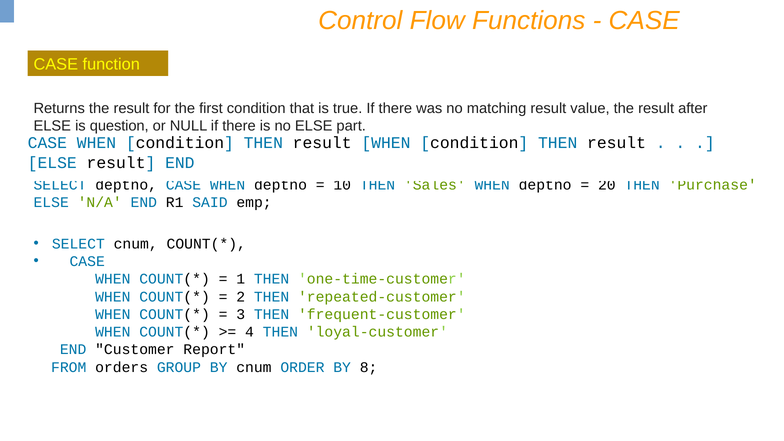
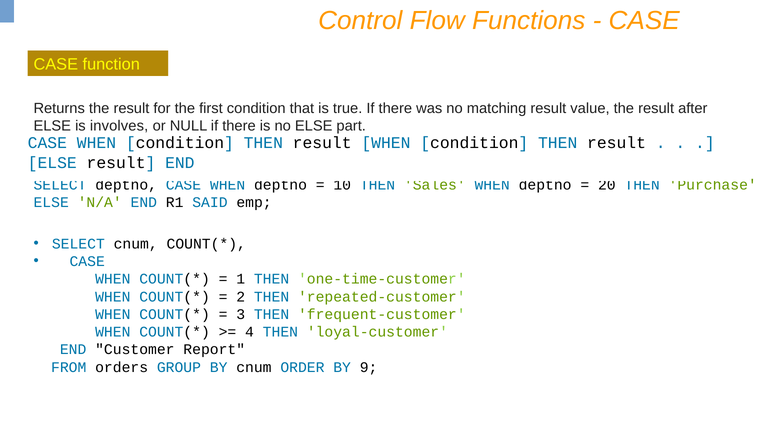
question: question -> involves
8: 8 -> 9
